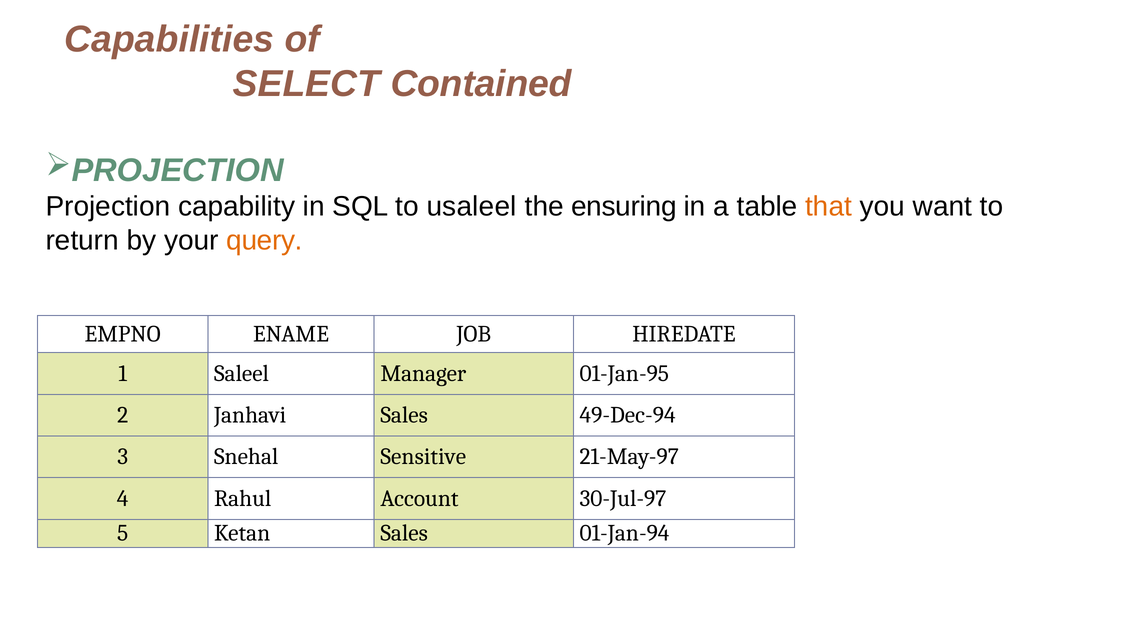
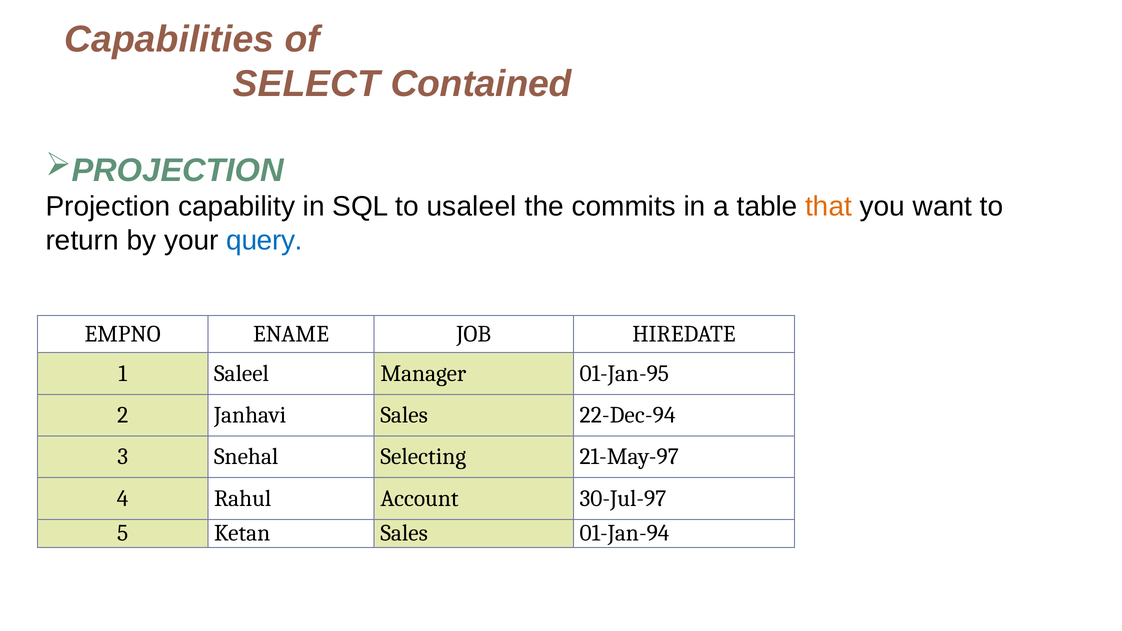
ensuring: ensuring -> commits
query colour: orange -> blue
49-Dec-94: 49-Dec-94 -> 22-Dec-94
Sensitive: Sensitive -> Selecting
